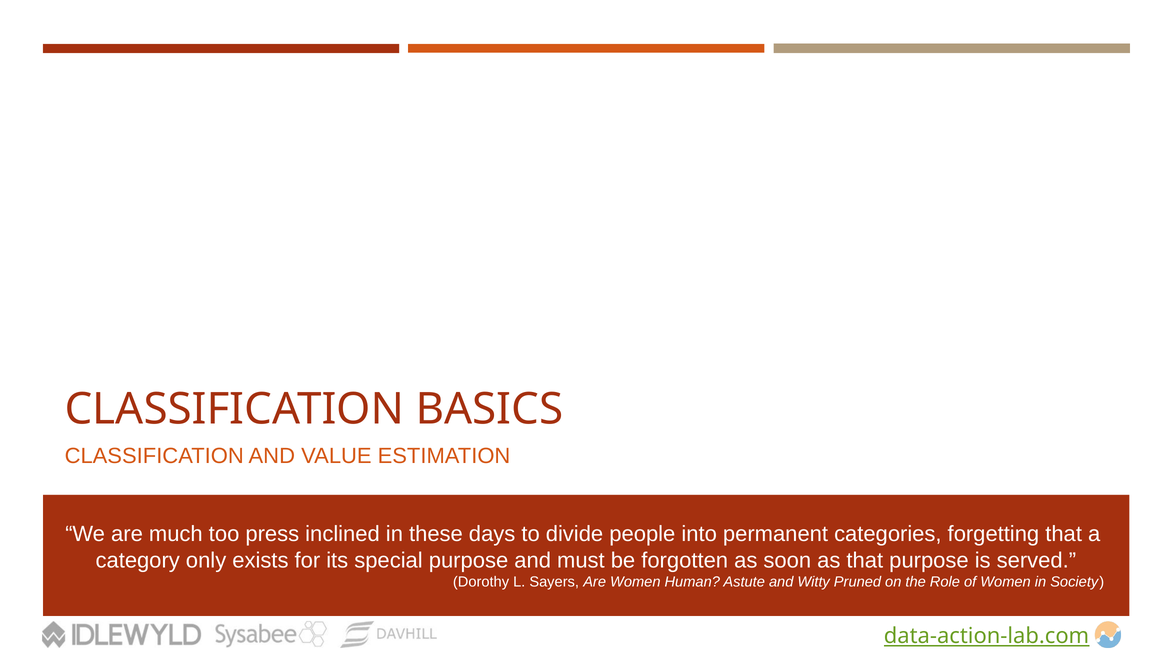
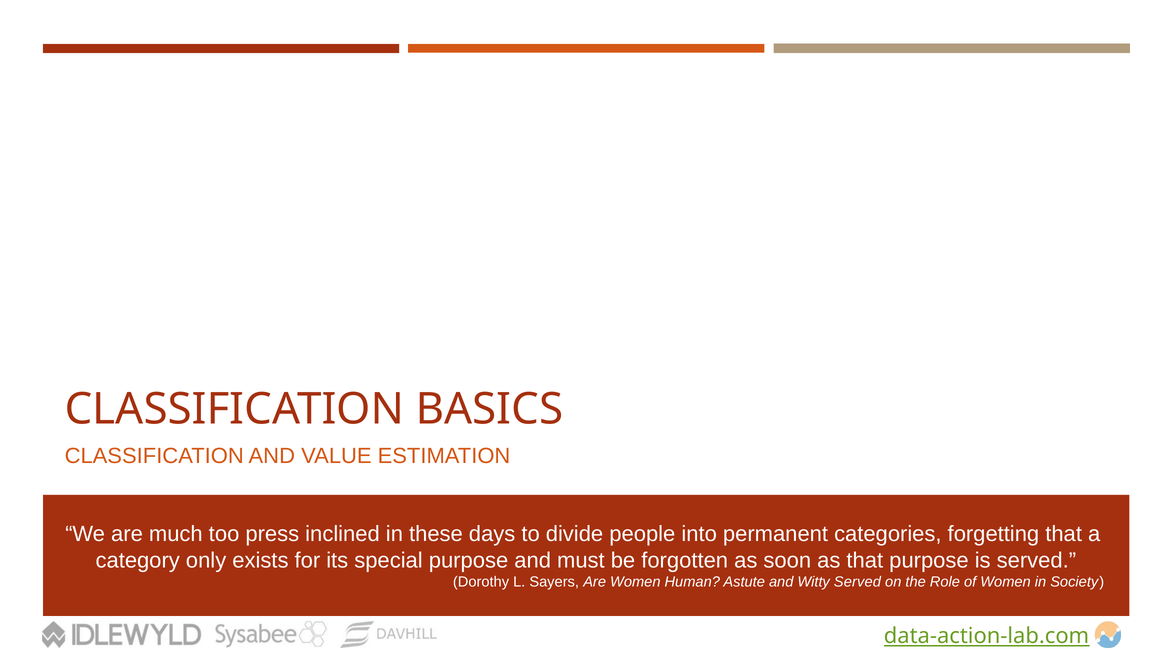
Witty Pruned: Pruned -> Served
